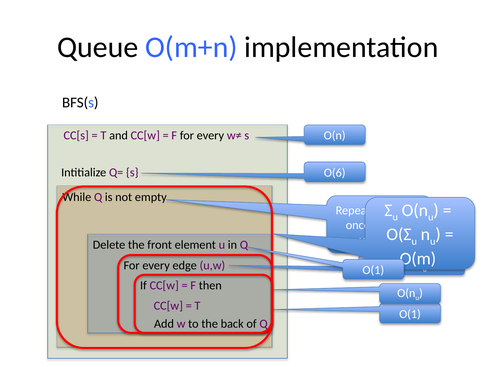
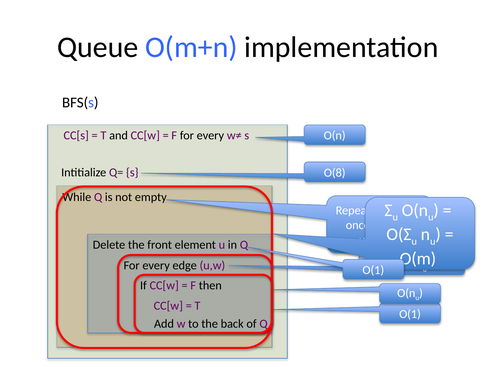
O(6: O(6 -> O(8
